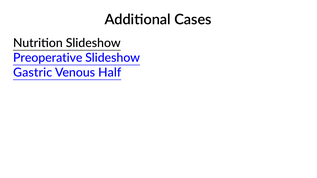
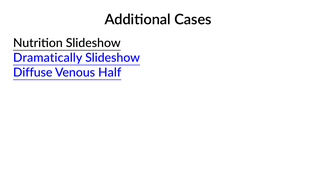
Preoperative: Preoperative -> Dramatically
Gastric: Gastric -> Diffuse
